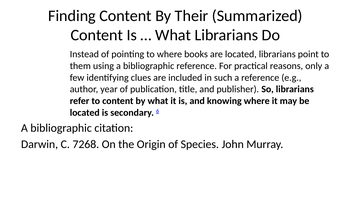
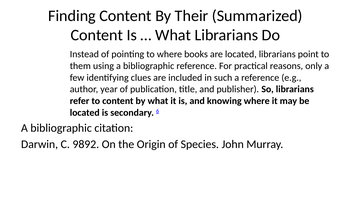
7268: 7268 -> 9892
